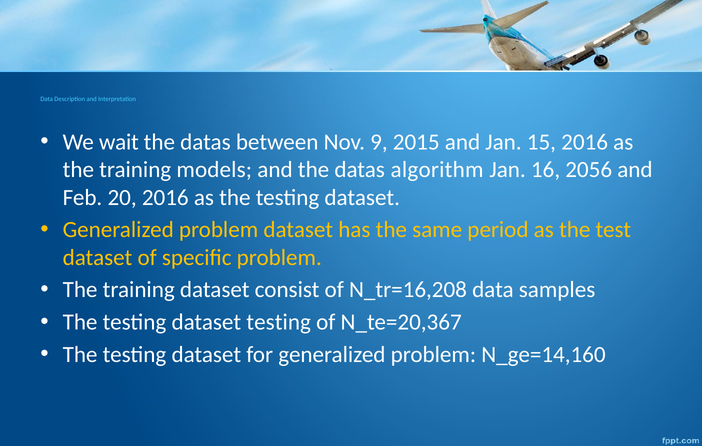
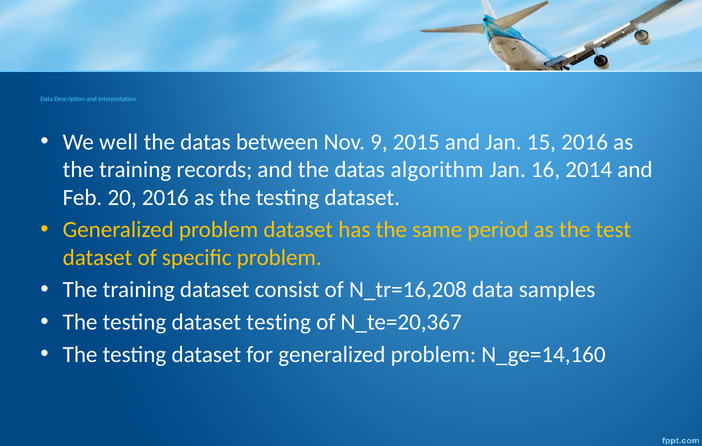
wait: wait -> well
models: models -> records
2056: 2056 -> 2014
